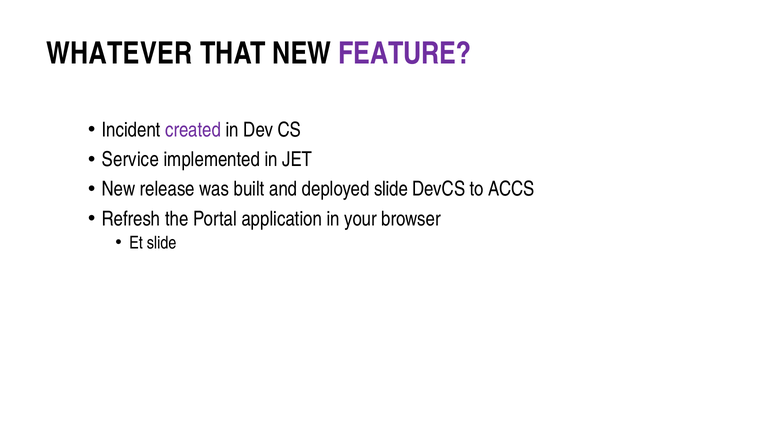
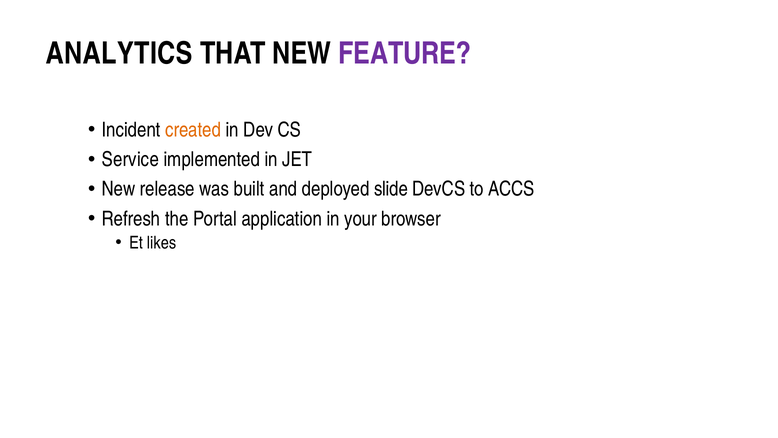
WHATEVER: WHATEVER -> ANALYTICS
created colour: purple -> orange
Et slide: slide -> likes
